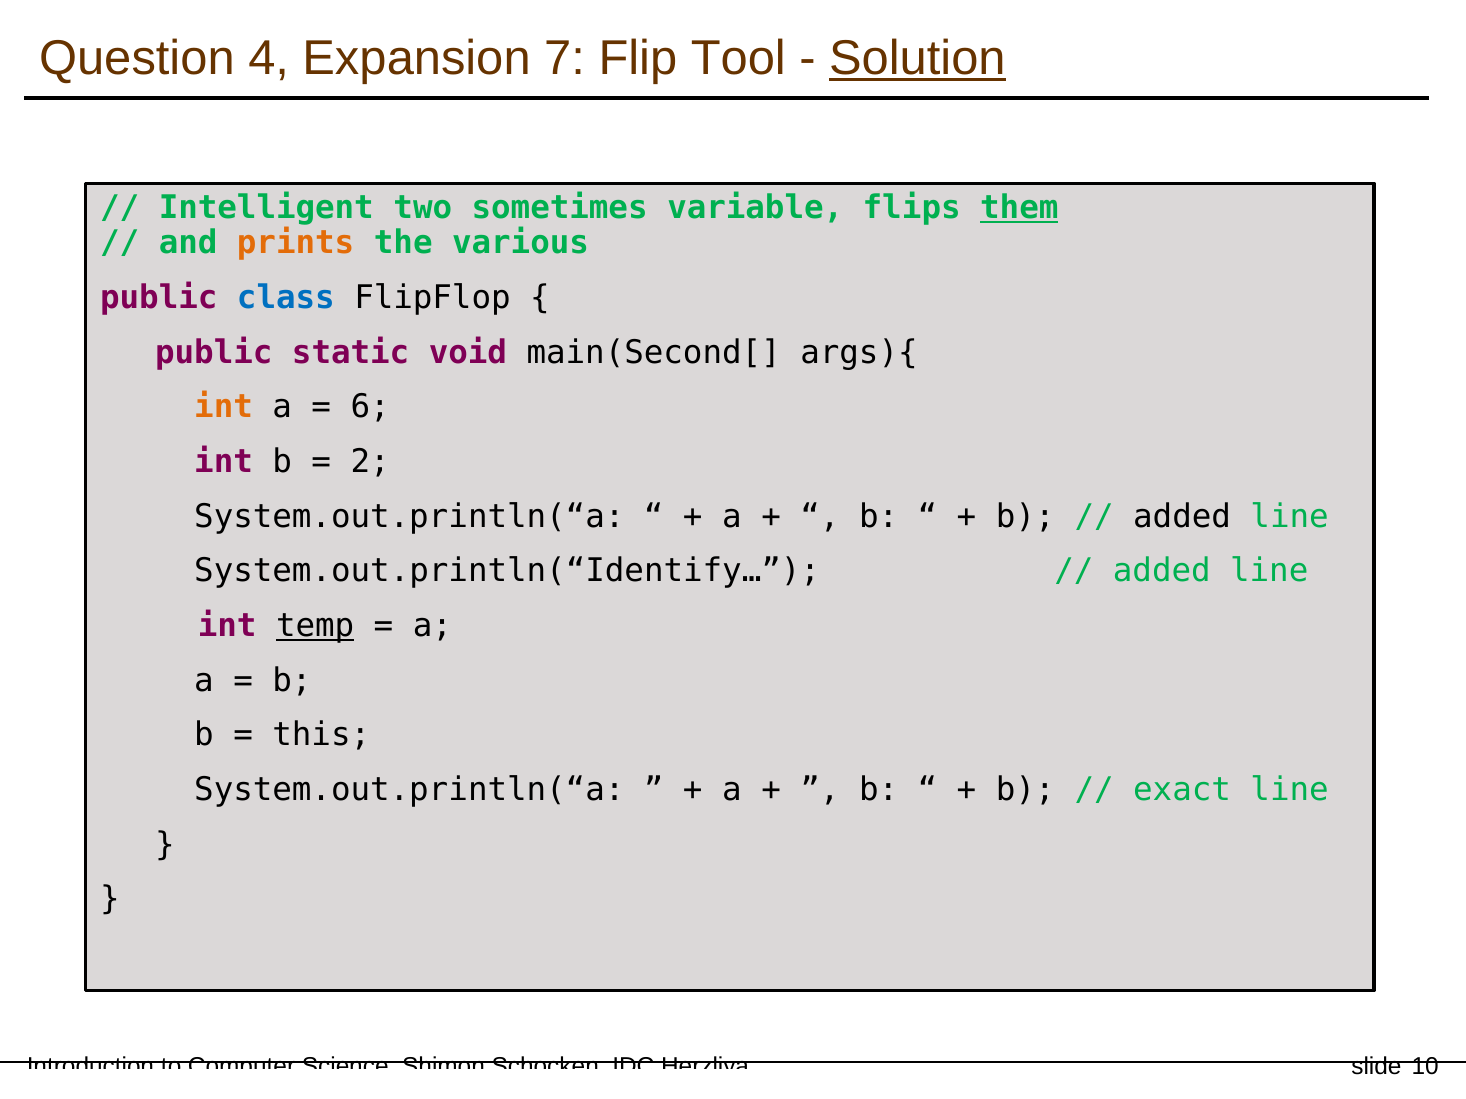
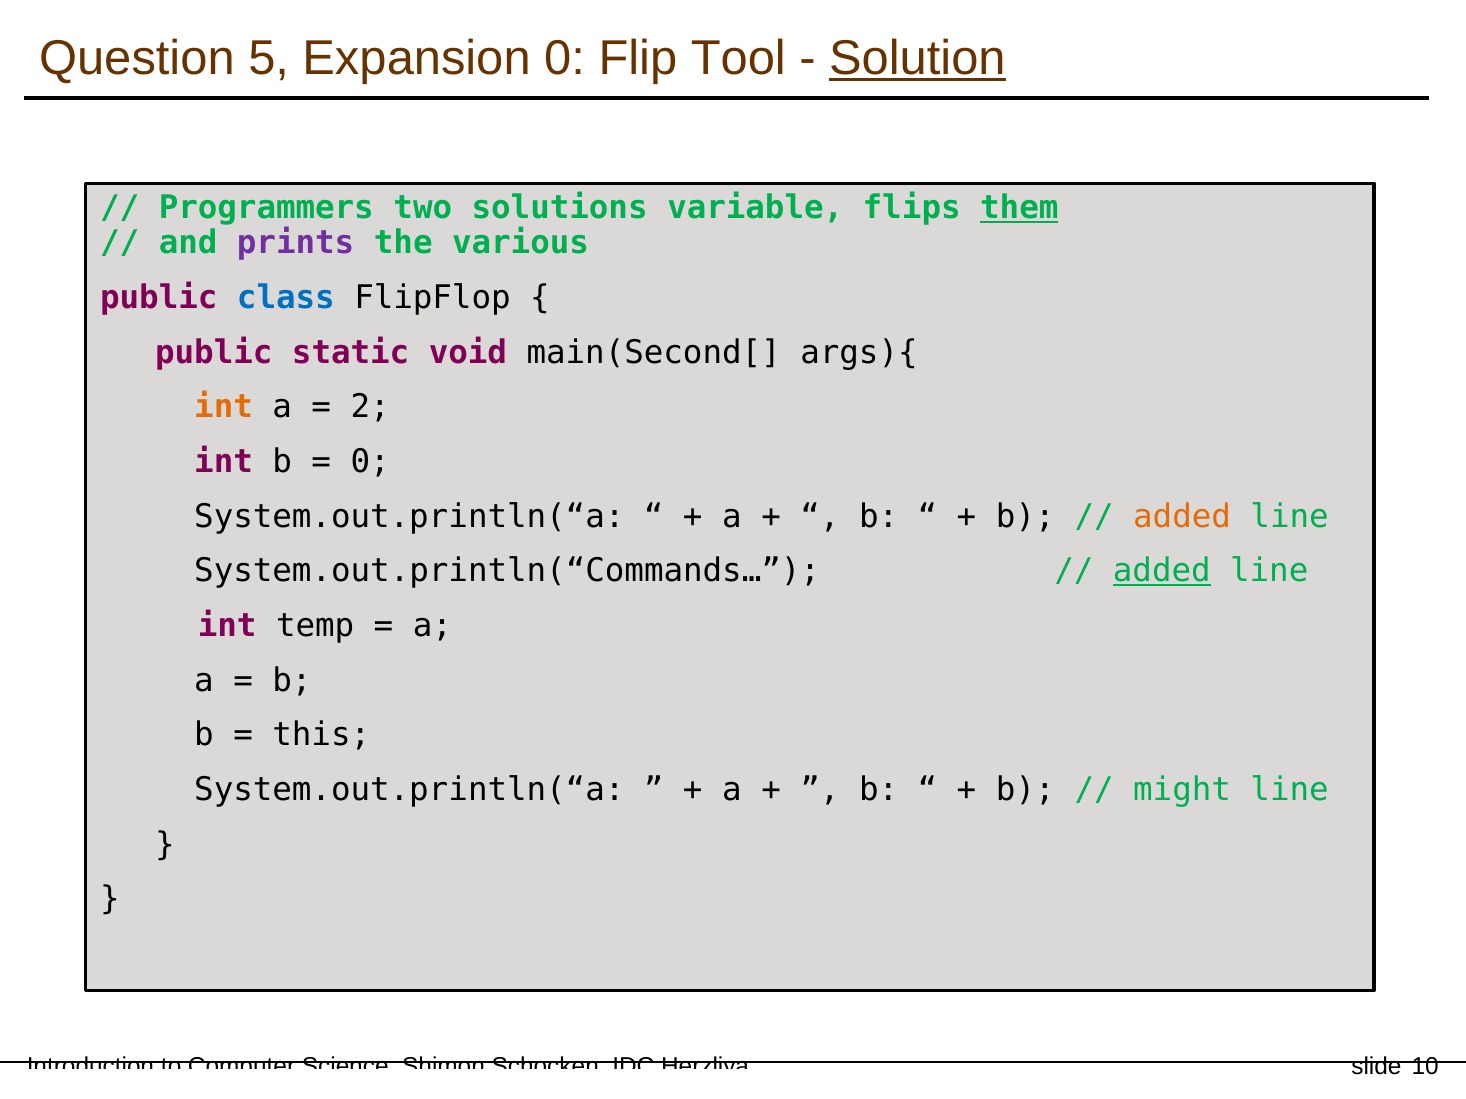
4: 4 -> 5
Expansion 7: 7 -> 0
Intelligent: Intelligent -> Programmers
sometimes: sometimes -> solutions
prints colour: orange -> purple
6: 6 -> 2
2 at (370, 462): 2 -> 0
added at (1182, 517) colour: black -> orange
System.out.println(“Identify…: System.out.println(“Identify… -> System.out.println(“Commands…
added at (1162, 571) underline: none -> present
temp underline: present -> none
exact: exact -> might
